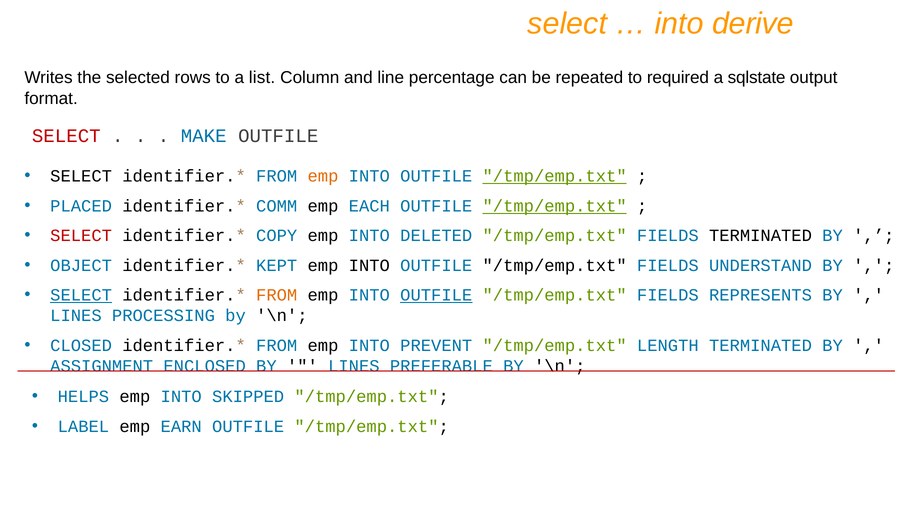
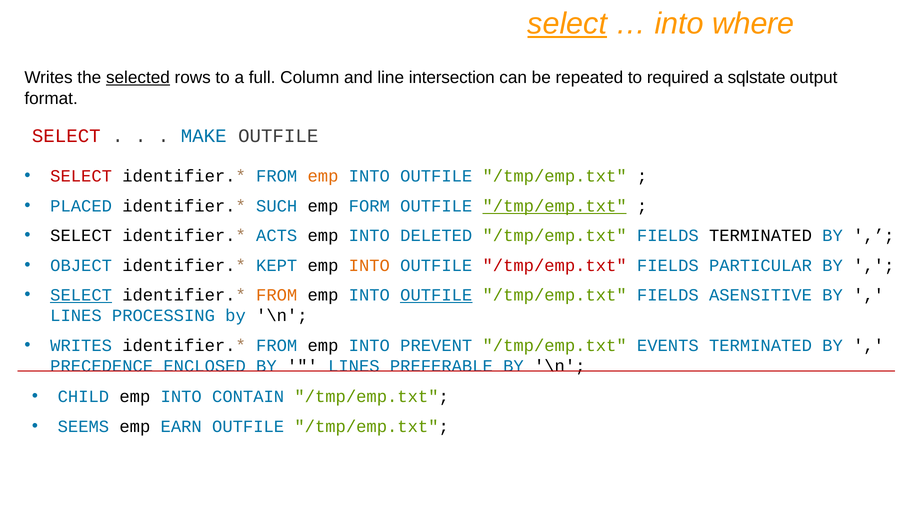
select at (567, 24) underline: none -> present
derive: derive -> where
selected underline: none -> present
list: list -> full
percentage: percentage -> intersection
SELECT at (81, 176) colour: black -> red
/tmp/emp.txt at (555, 176) underline: present -> none
COMM: COMM -> SUCH
EACH: EACH -> FORM
SELECT at (81, 236) colour: red -> black
COPY: COPY -> ACTS
INTO at (369, 265) colour: black -> orange
/tmp/emp.txt at (555, 265) colour: black -> red
UNDERSTAND: UNDERSTAND -> PARTICULAR
REPRESENTS: REPRESENTS -> ASENSITIVE
CLOSED at (81, 345): CLOSED -> WRITES
LENGTH: LENGTH -> EVENTS
ASSIGNMENT: ASSIGNMENT -> PRECEDENCE
HELPS: HELPS -> CHILD
SKIPPED: SKIPPED -> CONTAIN
LABEL: LABEL -> SEEMS
